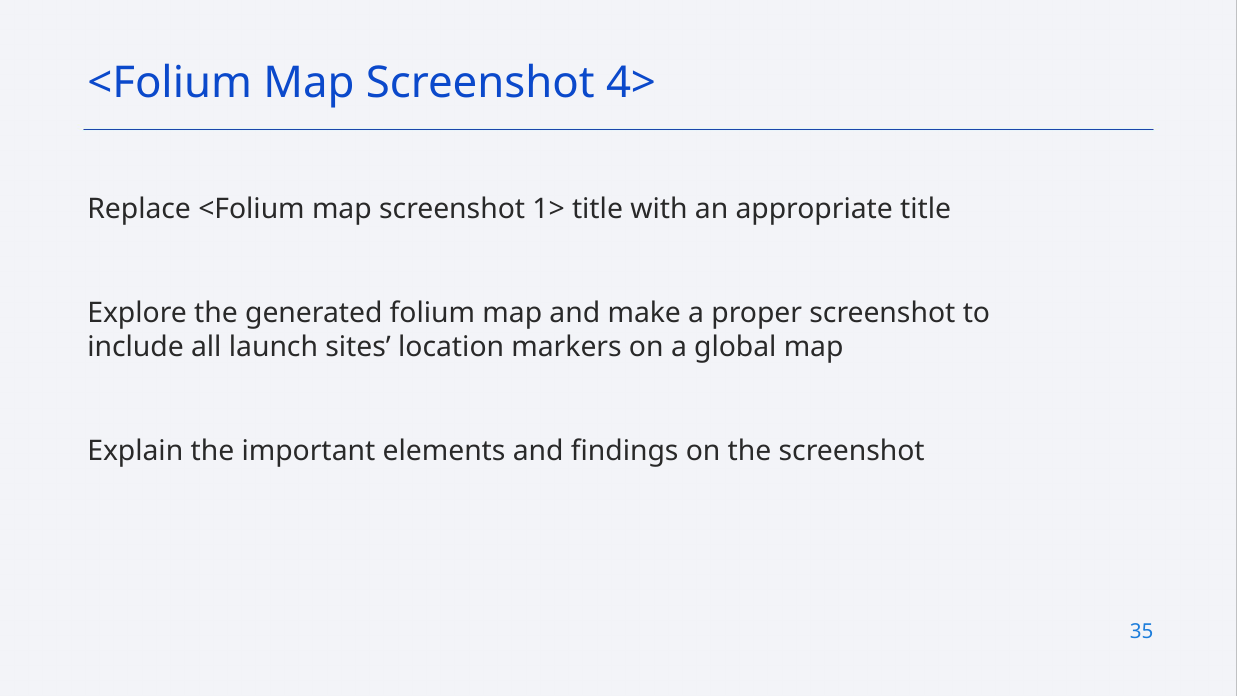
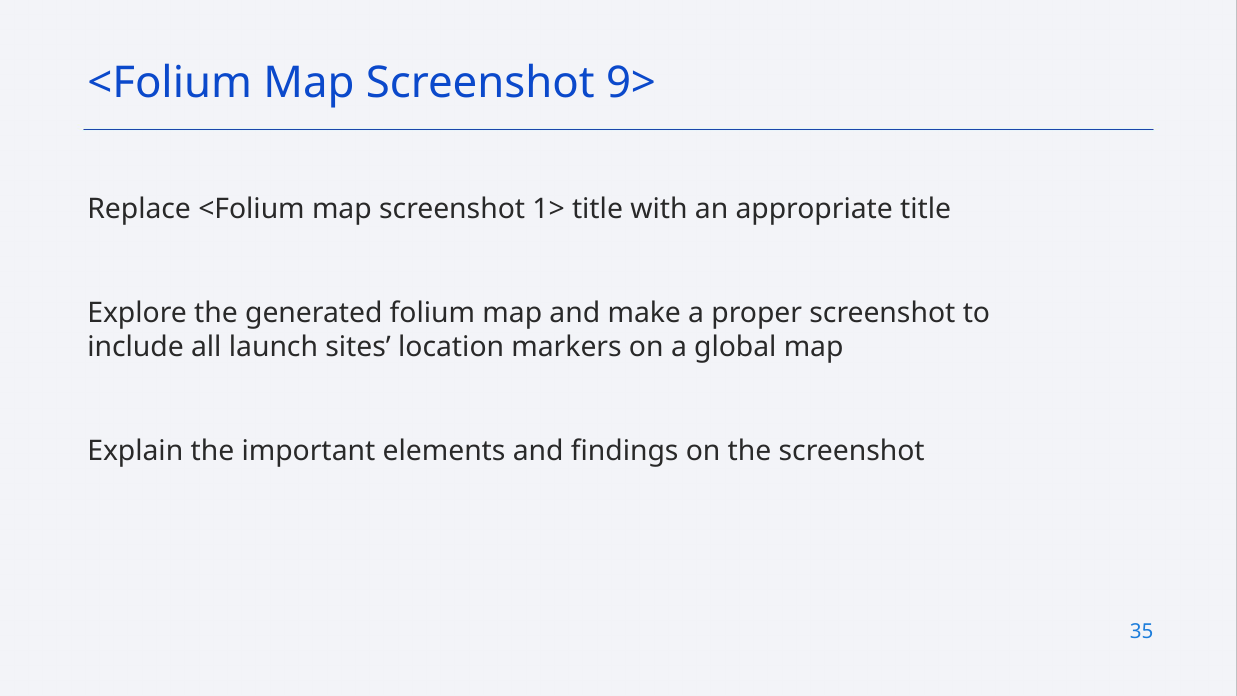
4>: 4> -> 9>
